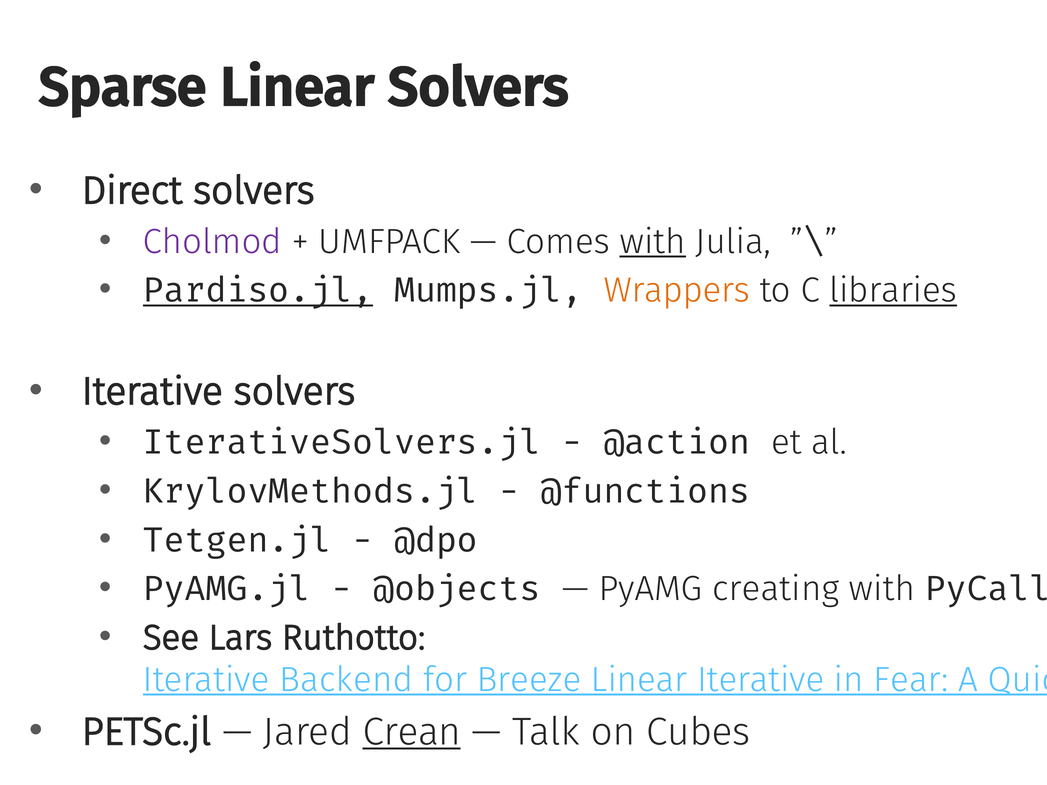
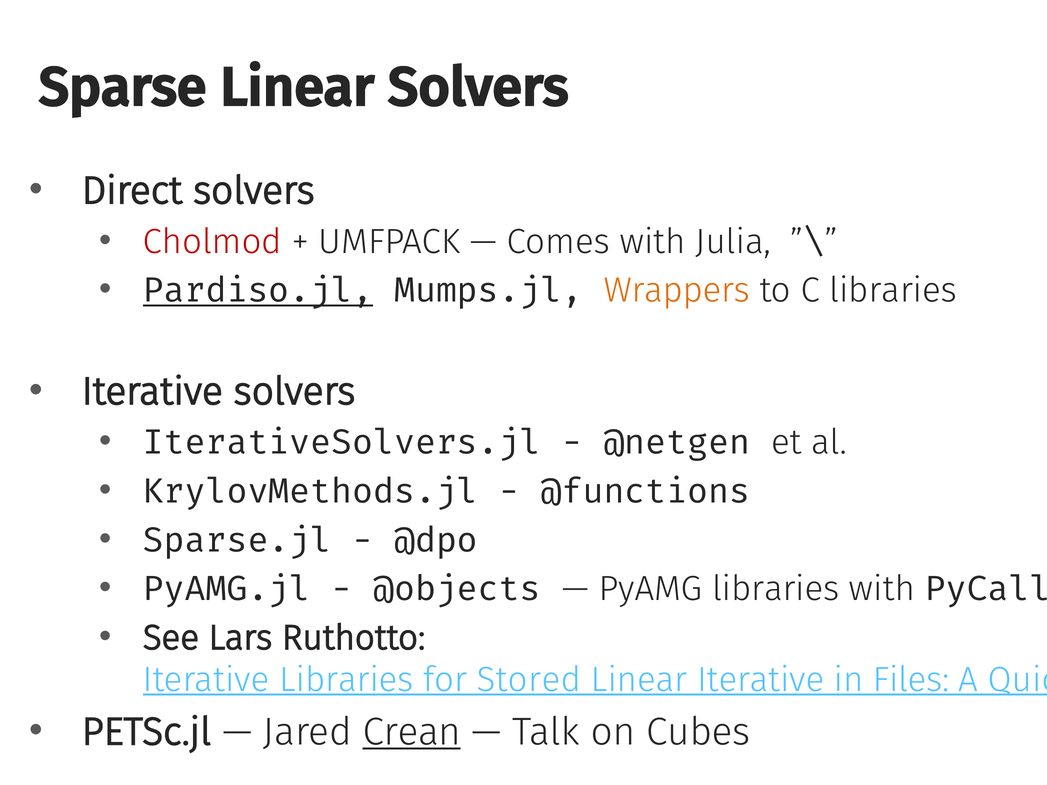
Cholmod colour: purple -> red
with at (653, 242) underline: present -> none
libraries at (893, 290) underline: present -> none
@action: @action -> @netgen
Tetgen.jl: Tetgen.jl -> Sparse.jl
PyAMG creating: creating -> libraries
Iterative Backend: Backend -> Libraries
Breeze: Breeze -> Stored
Fear: Fear -> Files
